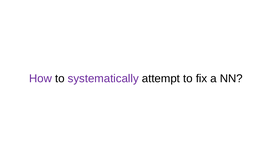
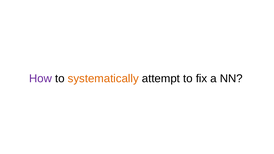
systematically colour: purple -> orange
